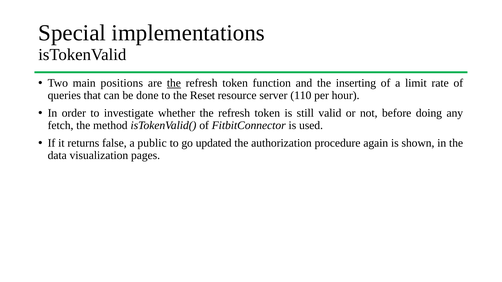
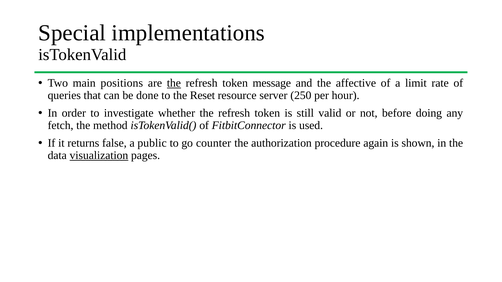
function: function -> message
inserting: inserting -> affective
110: 110 -> 250
updated: updated -> counter
visualization underline: none -> present
